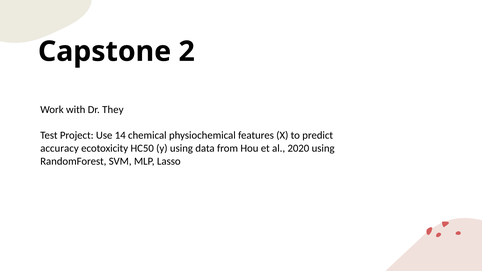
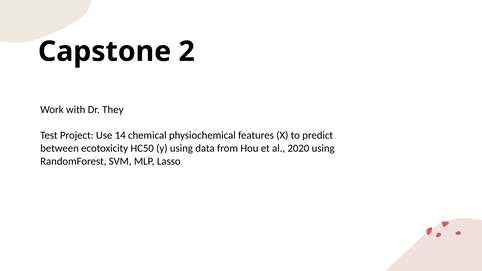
accuracy: accuracy -> between
